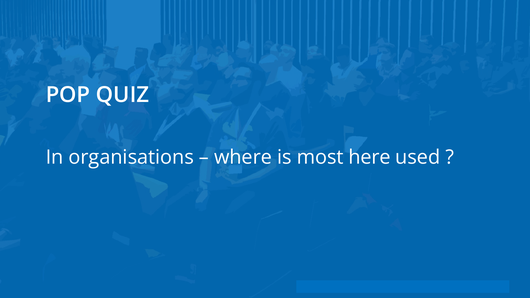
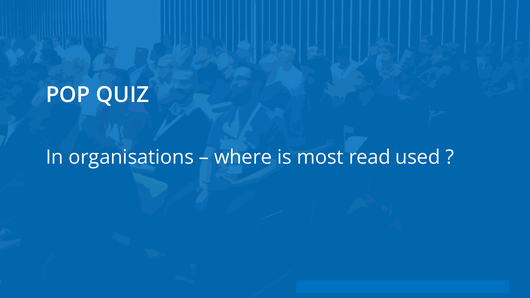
here: here -> read
